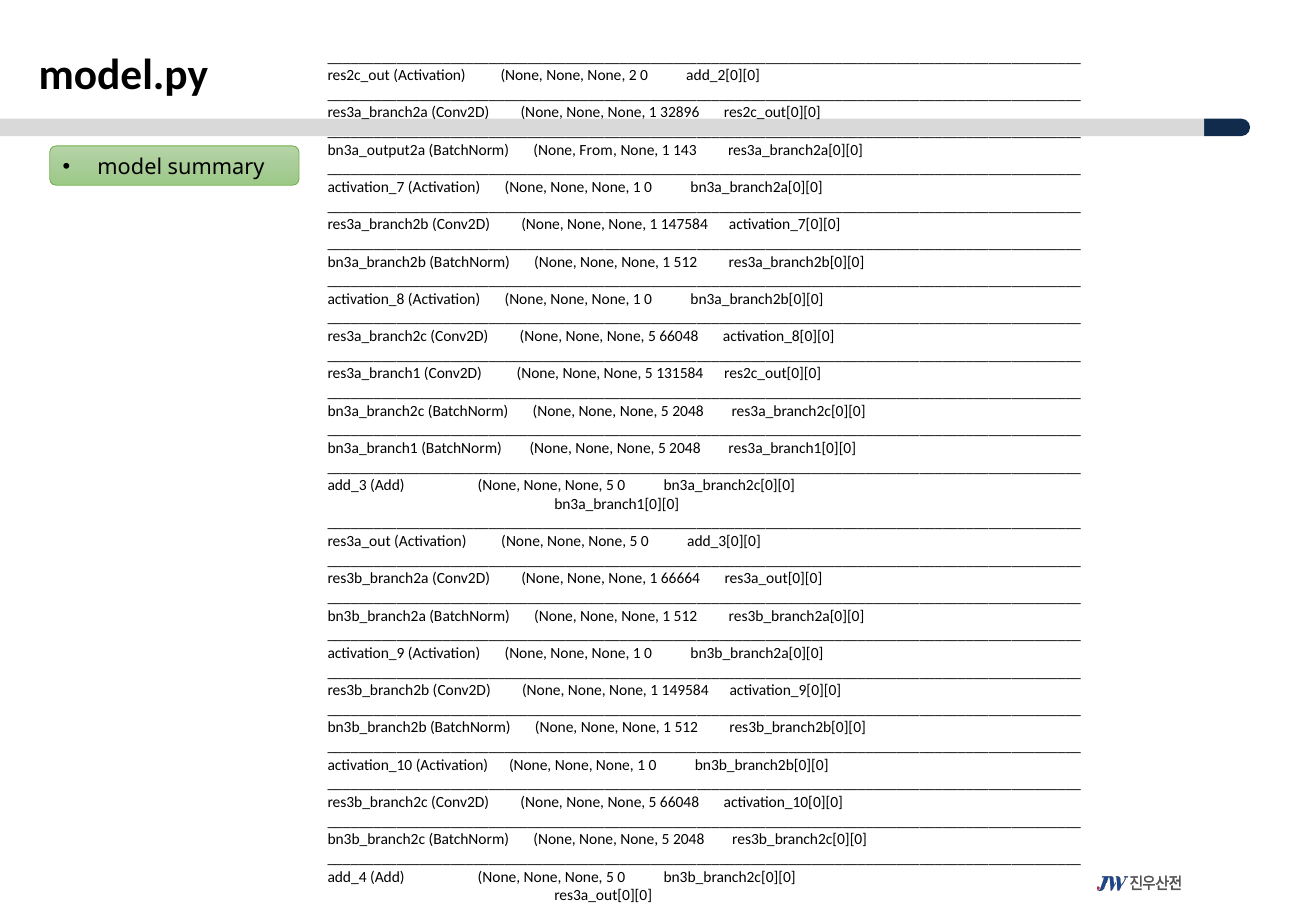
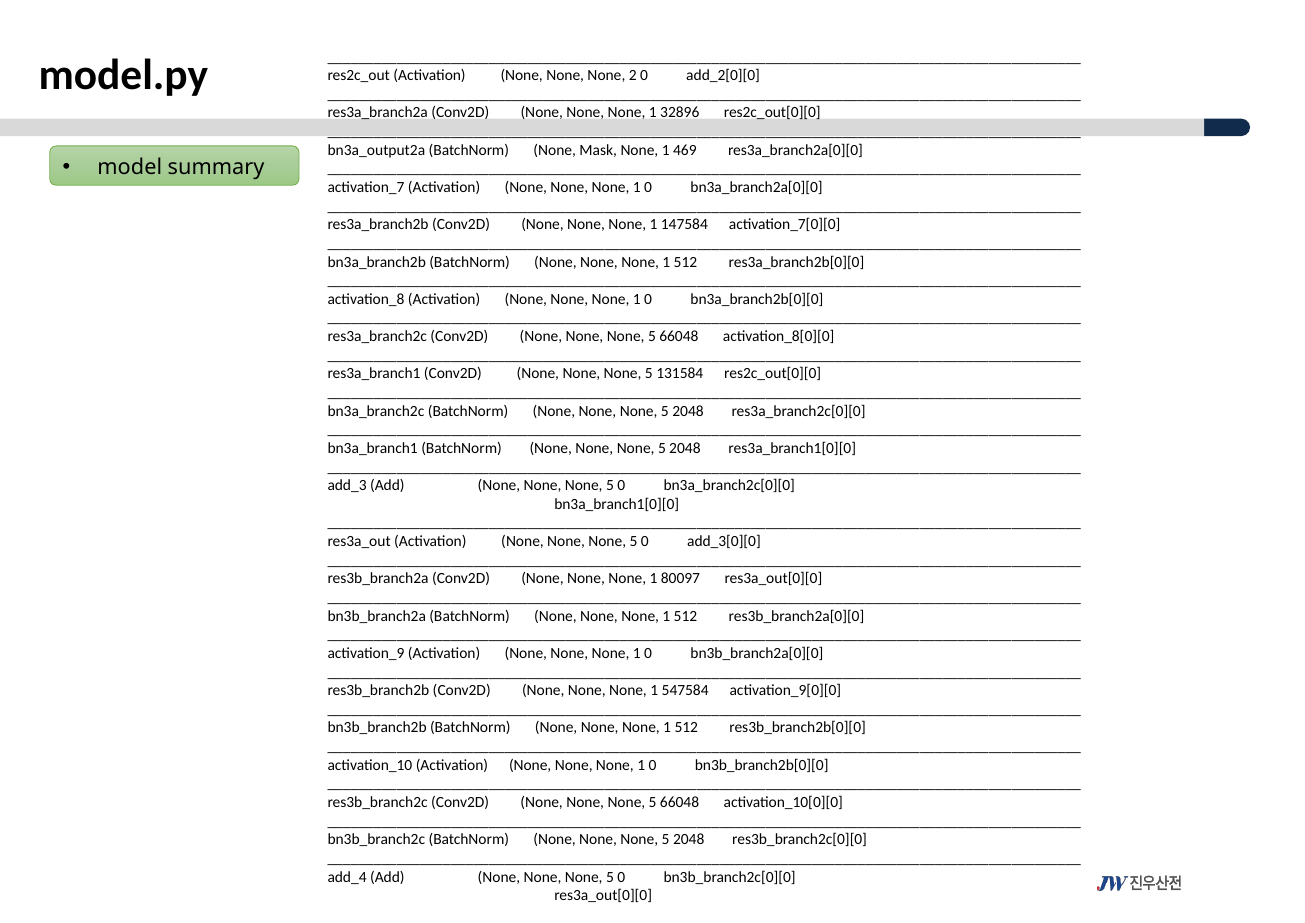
From: From -> Mask
143: 143 -> 469
66664: 66664 -> 80097
149584: 149584 -> 547584
